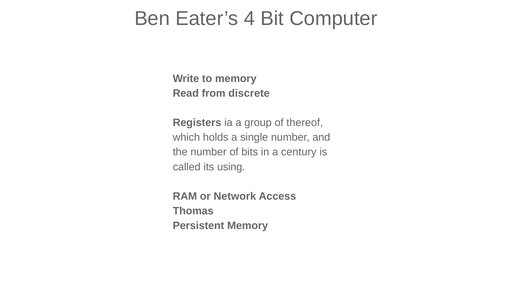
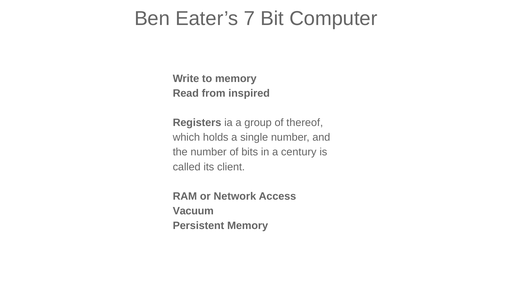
4: 4 -> 7
discrete: discrete -> inspired
using: using -> client
Thomas: Thomas -> Vacuum
